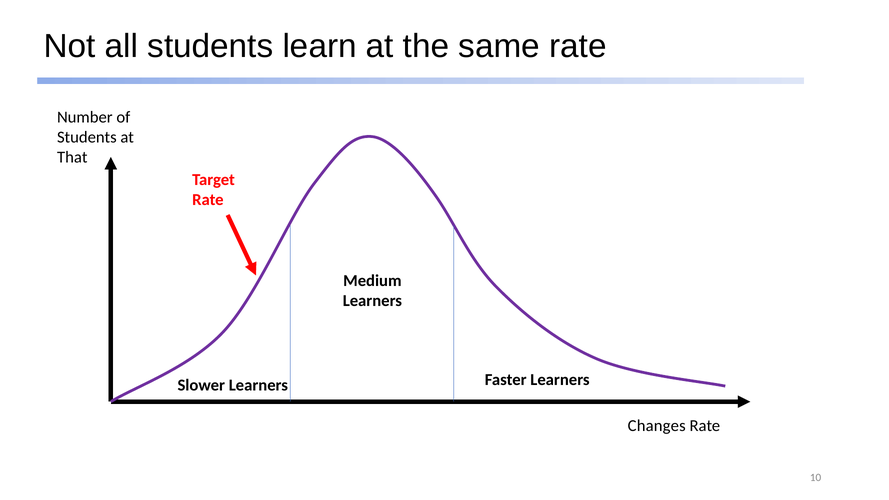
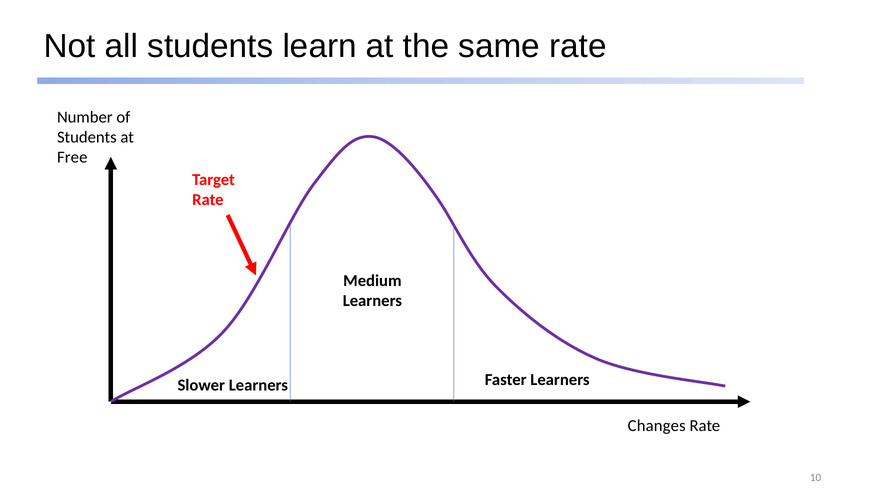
That: That -> Free
